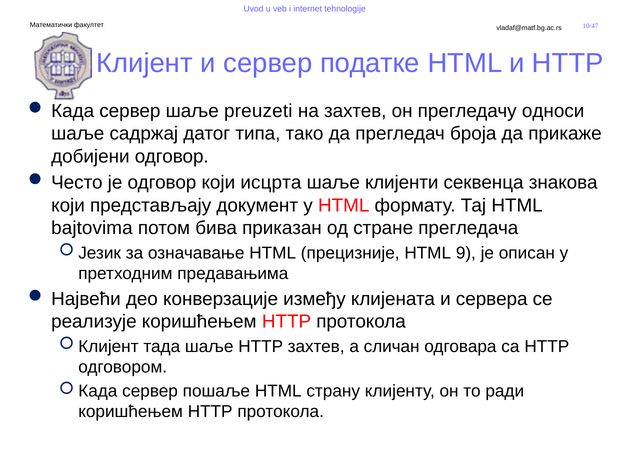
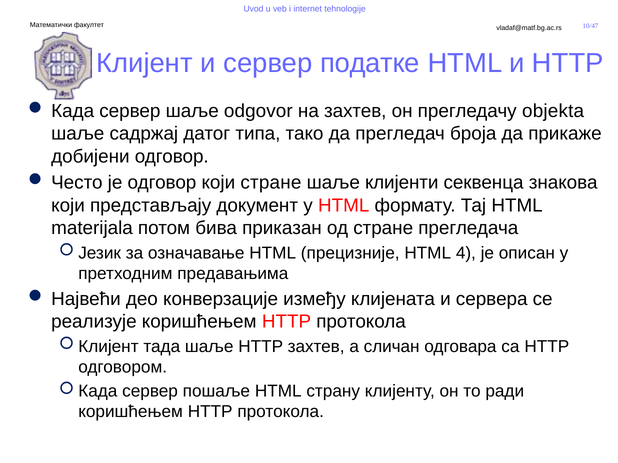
preuzeti: preuzeti -> odgovor
односи: односи -> objekta
који исцрта: исцрта -> стране
bajtovima: bajtovima -> materijala
9: 9 -> 4
